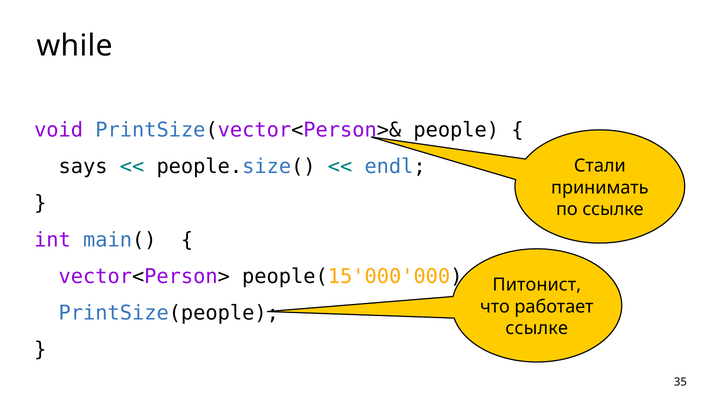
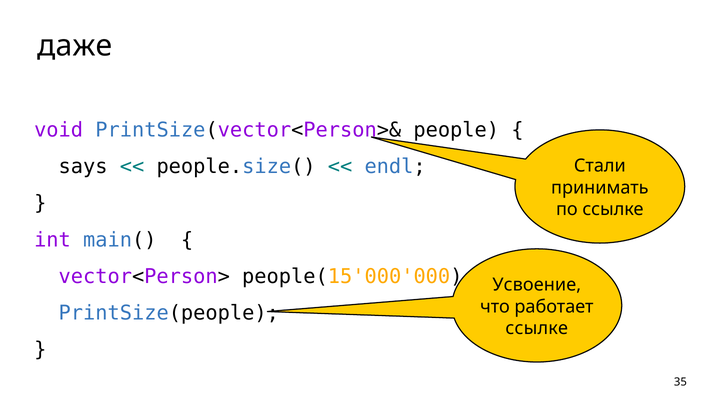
while: while -> даже
Питонист: Питонист -> Усвоение
